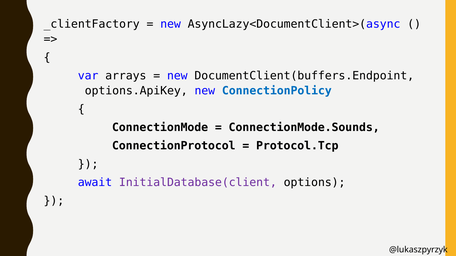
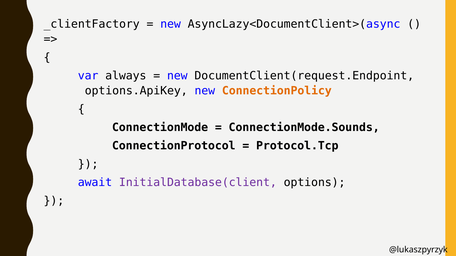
arrays: arrays -> always
DocumentClient(buffers.Endpoint: DocumentClient(buffers.Endpoint -> DocumentClient(request.Endpoint
ConnectionPolicy colour: blue -> orange
